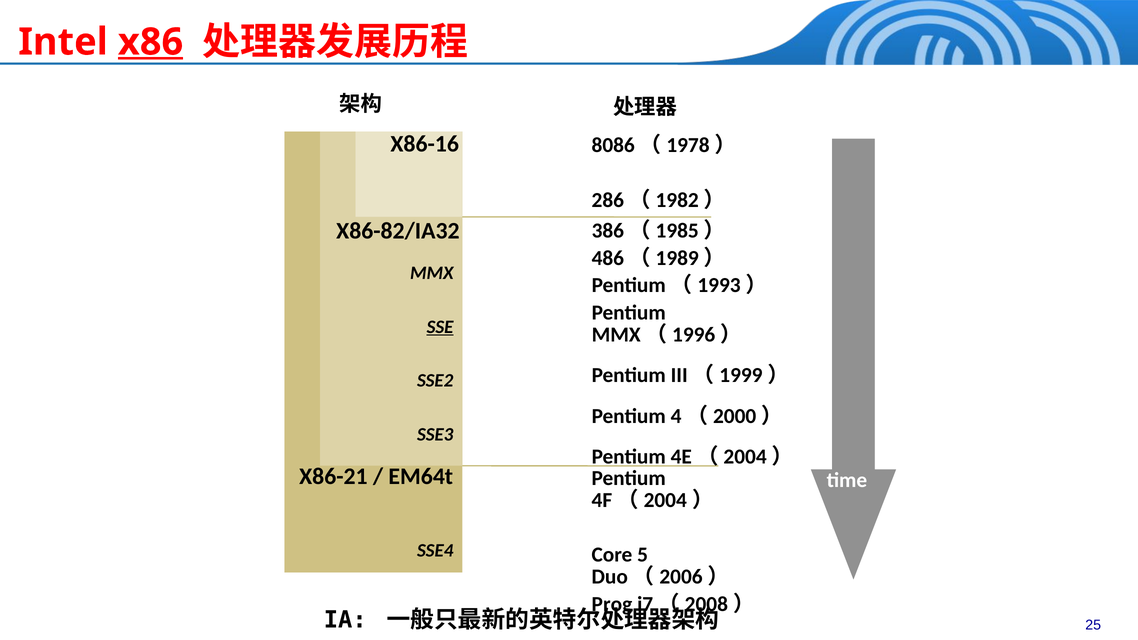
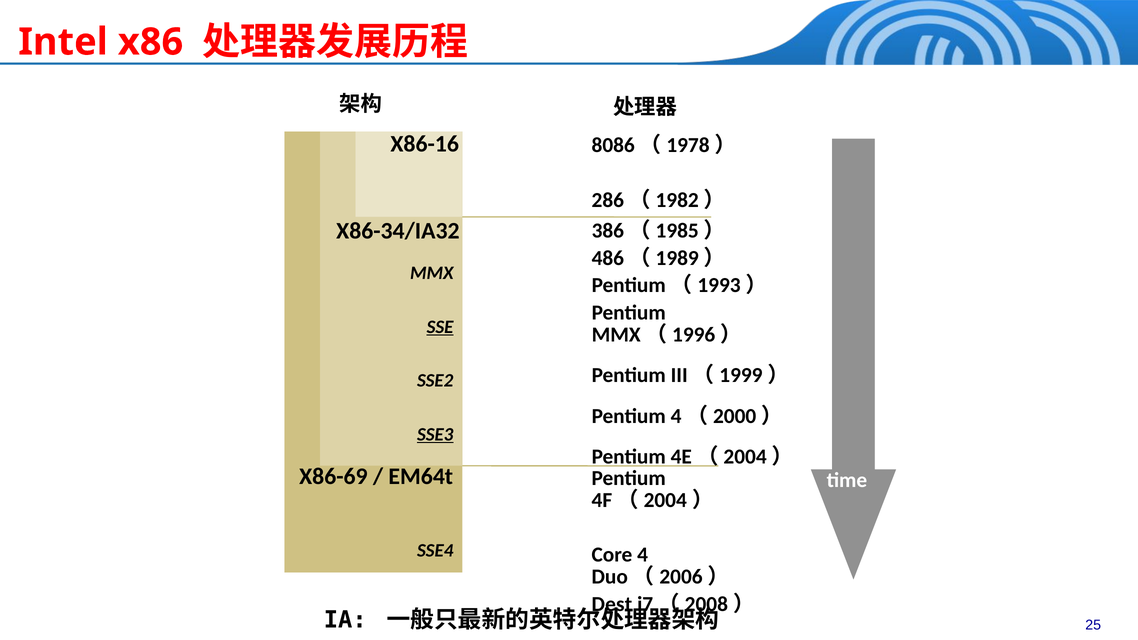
x86 underline: present -> none
X86-82/IA32: X86-82/IA32 -> X86-34/IA32
SSE3 underline: none -> present
X86-21: X86-21 -> X86-69
5: 5 -> 4
Prog: Prog -> Dest
